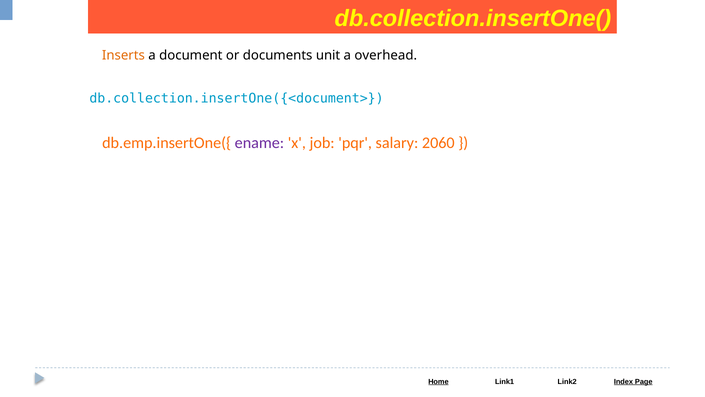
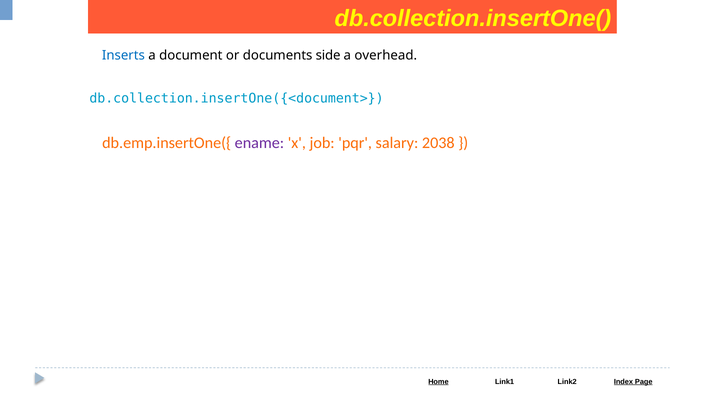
Inserts colour: orange -> blue
unit: unit -> side
2060: 2060 -> 2038
